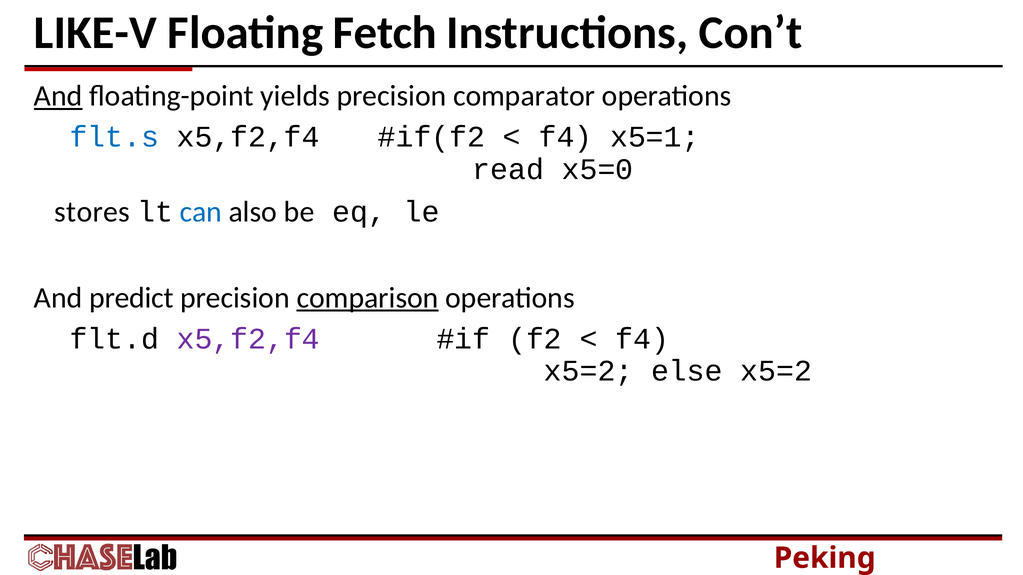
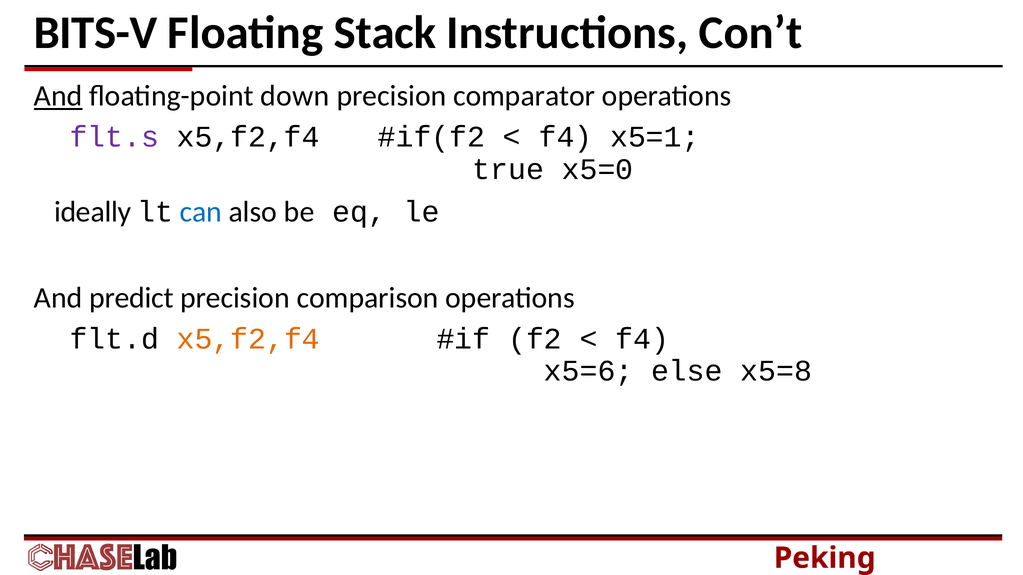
LIKE-V: LIKE-V -> BITS-V
Fetch: Fetch -> Stack
yields: yields -> down
flt.s colour: blue -> purple
read: read -> true
stores: stores -> ideally
comparison underline: present -> none
x5,f2,f4 at (248, 339) colour: purple -> orange
x5=2 at (589, 371): x5=2 -> x5=6
else x5=2: x5=2 -> x5=8
